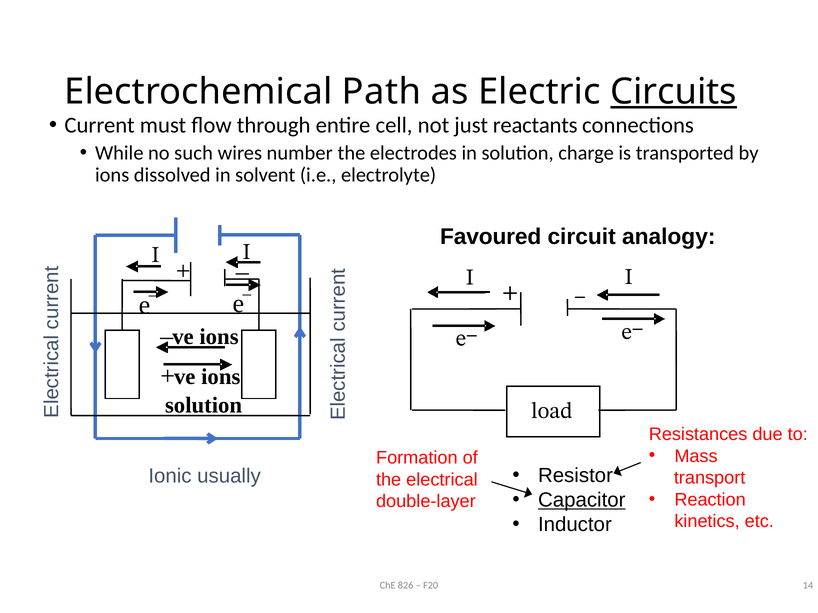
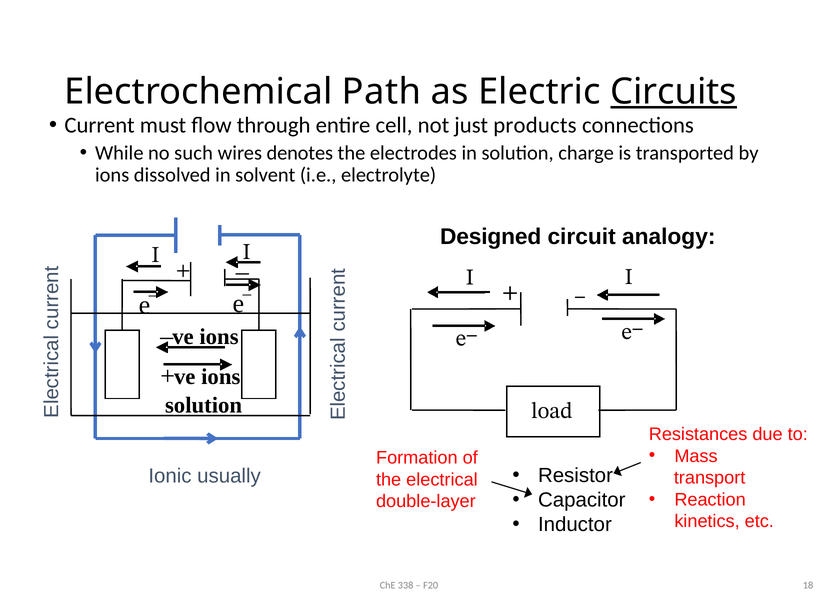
reactants: reactants -> products
number: number -> denotes
Favoured: Favoured -> Designed
Capacitor underline: present -> none
826: 826 -> 338
14: 14 -> 18
